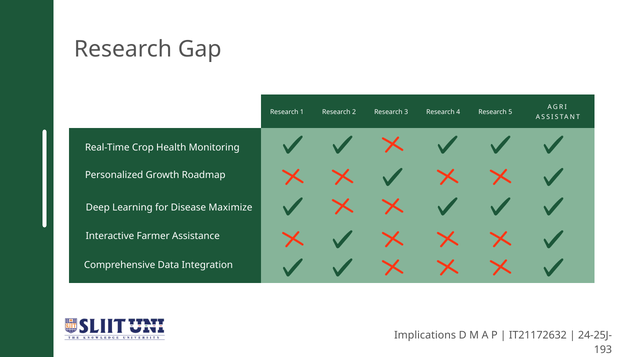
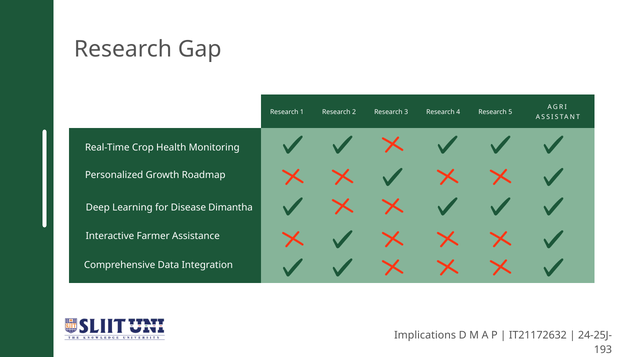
Maximize: Maximize -> Dimantha
